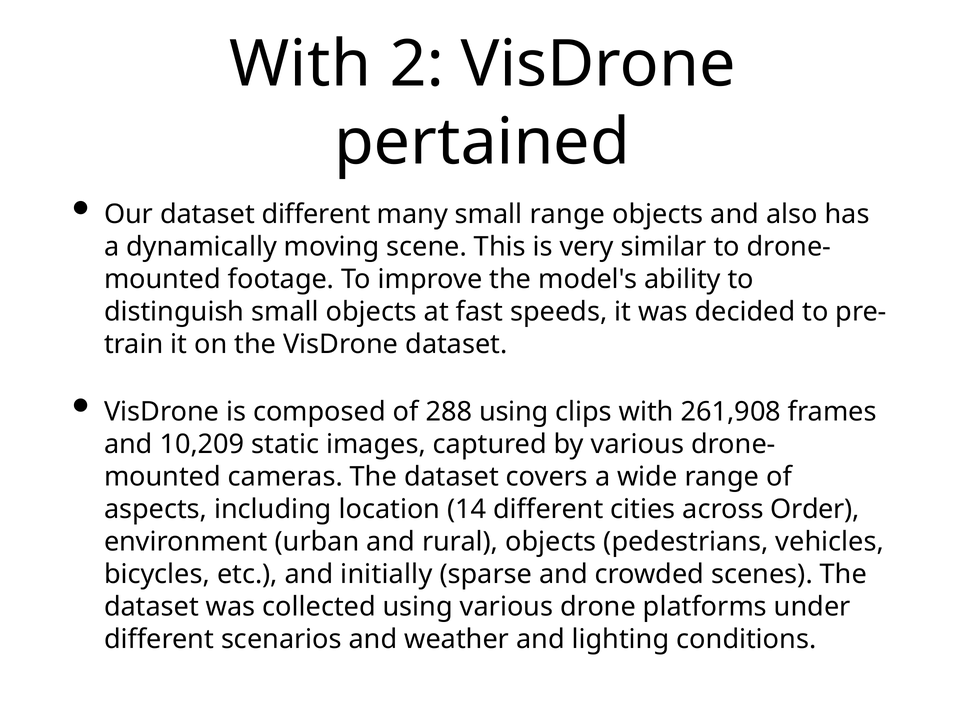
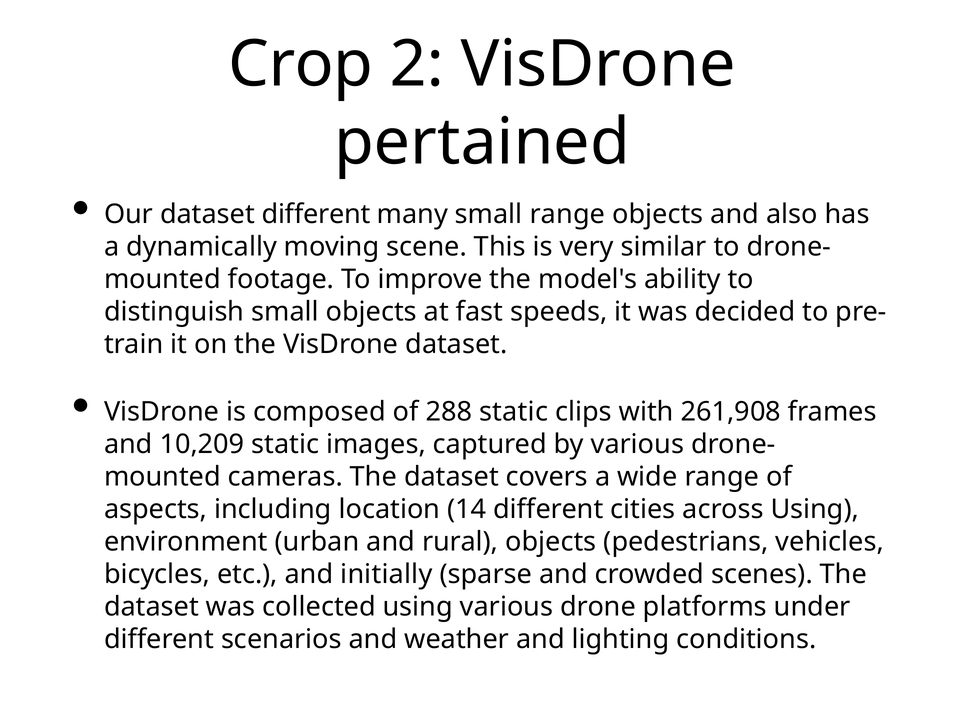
With at (300, 65): With -> Crop
288 using: using -> static
across Order: Order -> Using
